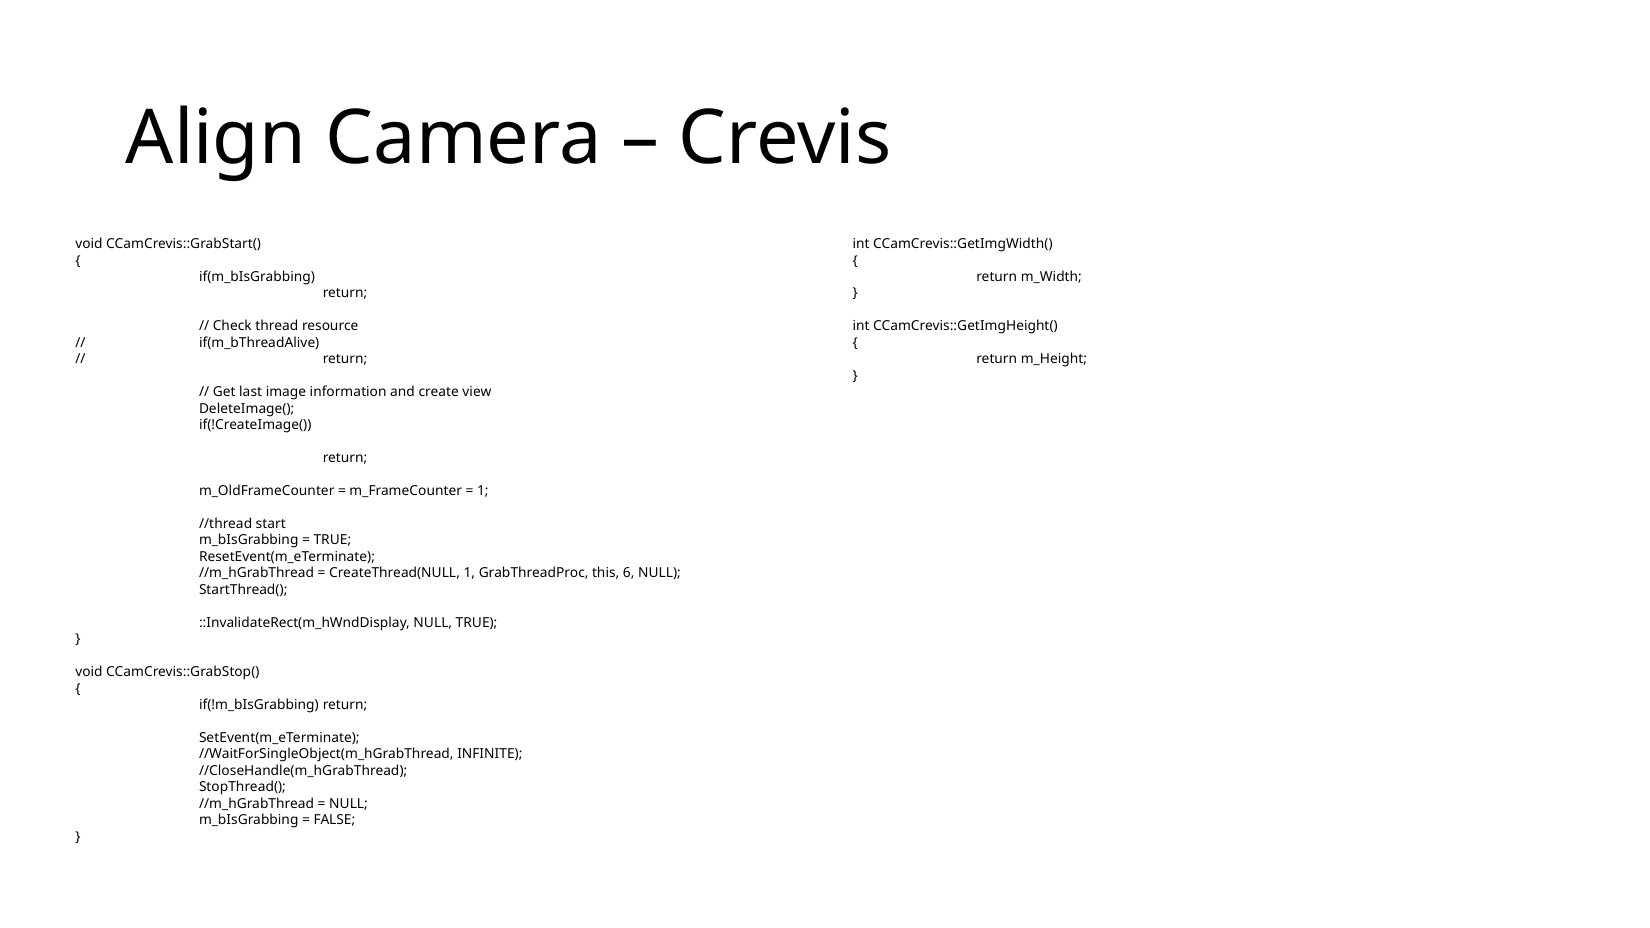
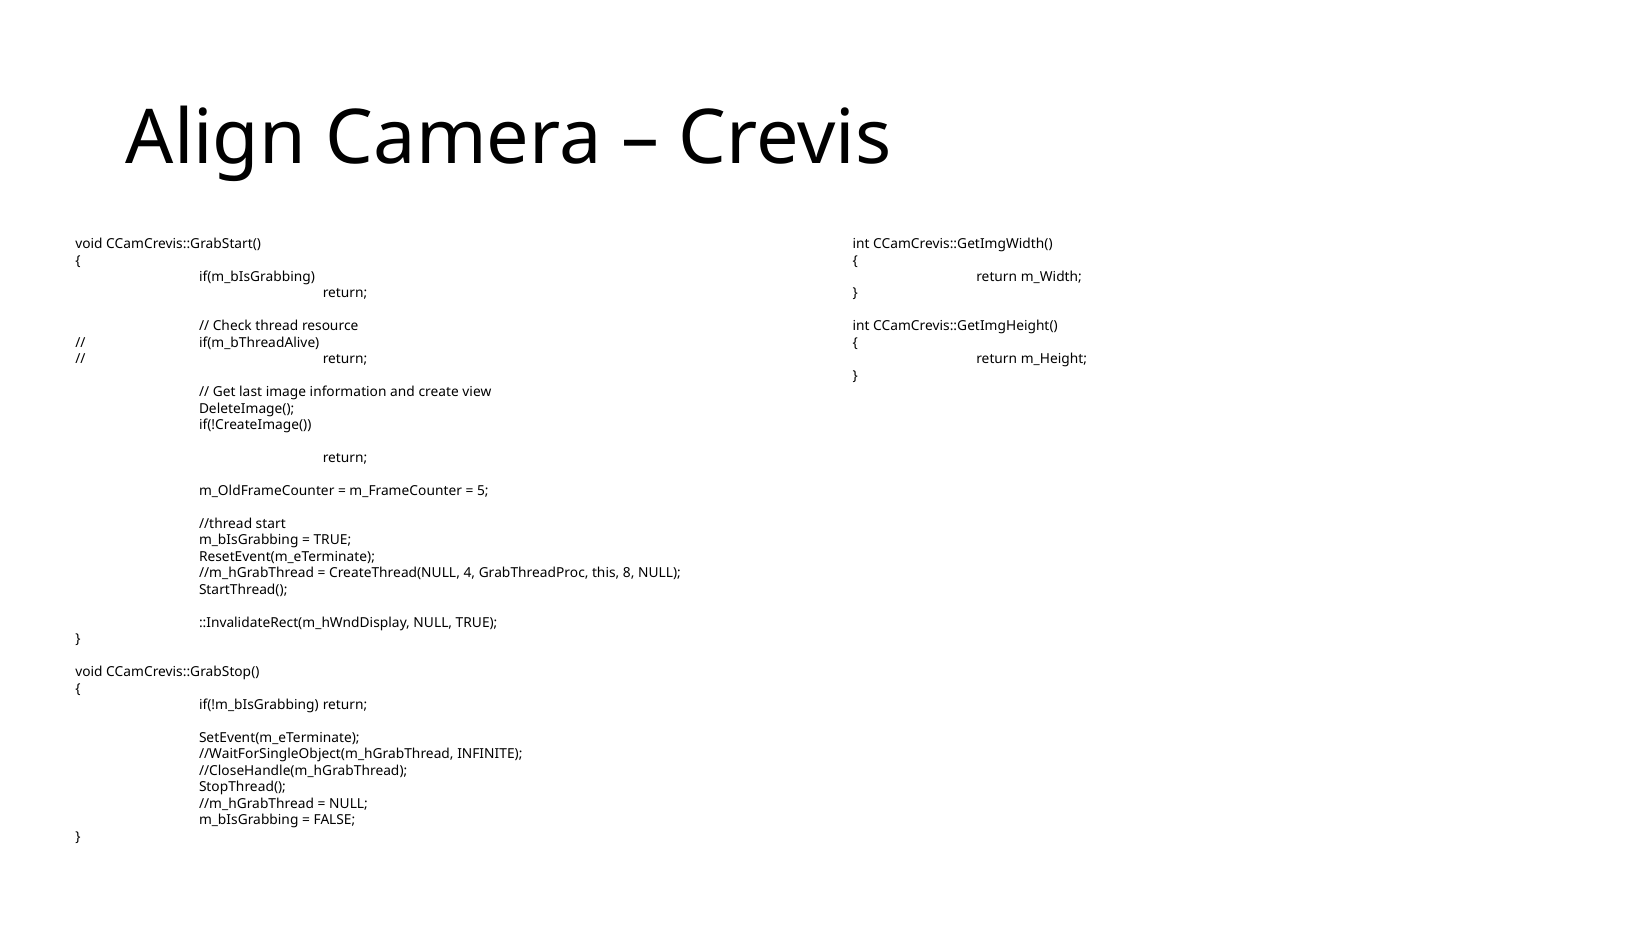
1 at (483, 491): 1 -> 5
CreateThread(NULL 1: 1 -> 4
6: 6 -> 8
